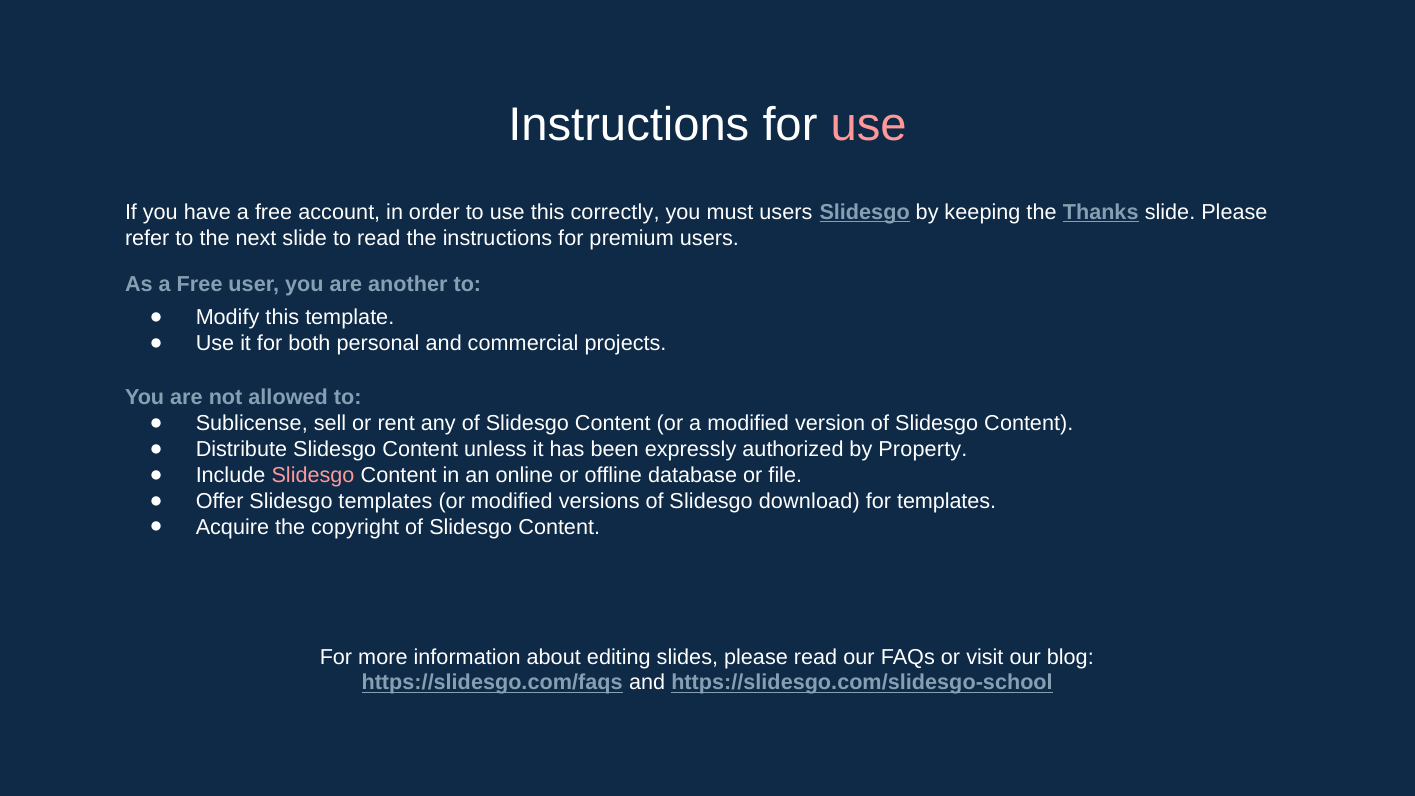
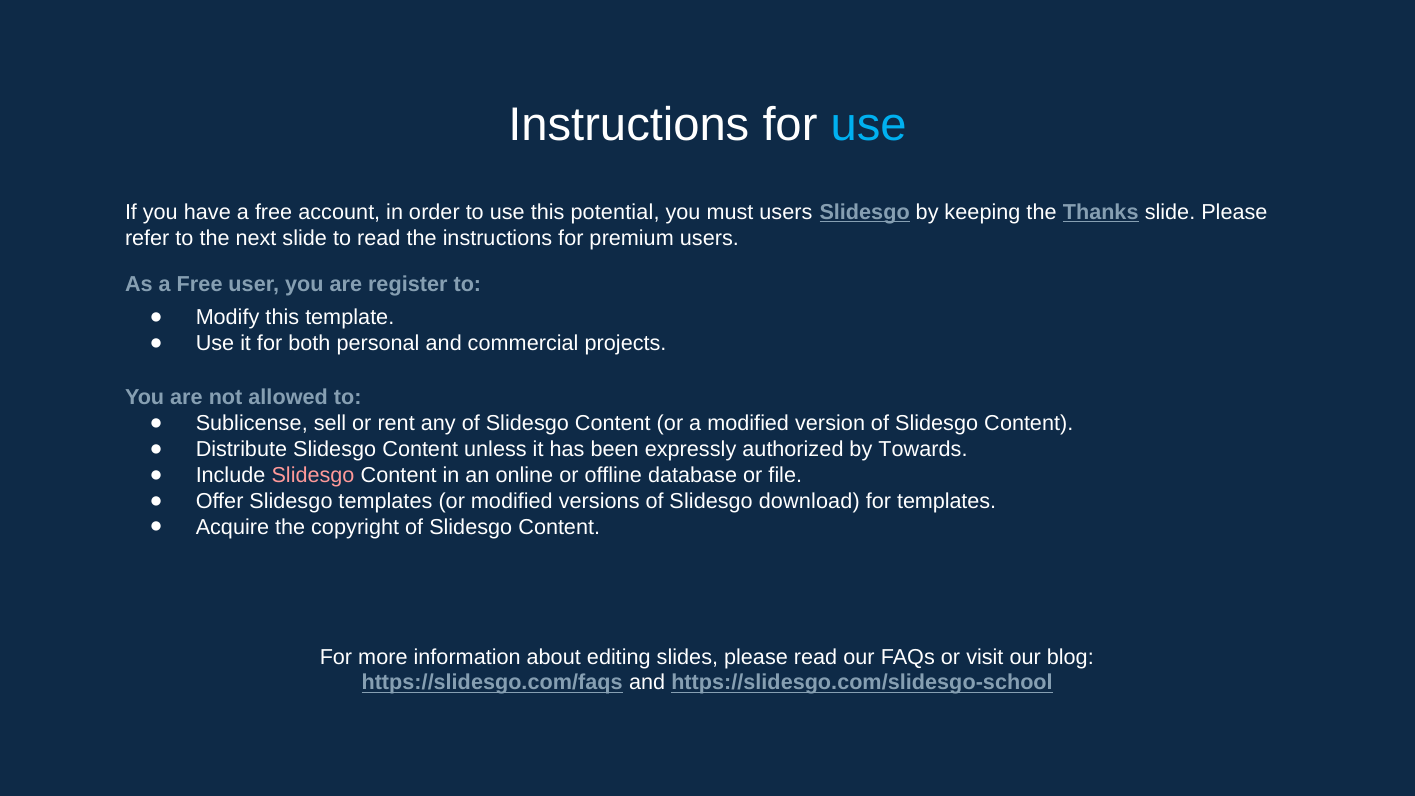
use at (869, 125) colour: pink -> light blue
correctly: correctly -> potential
another: another -> register
Property: Property -> Towards
